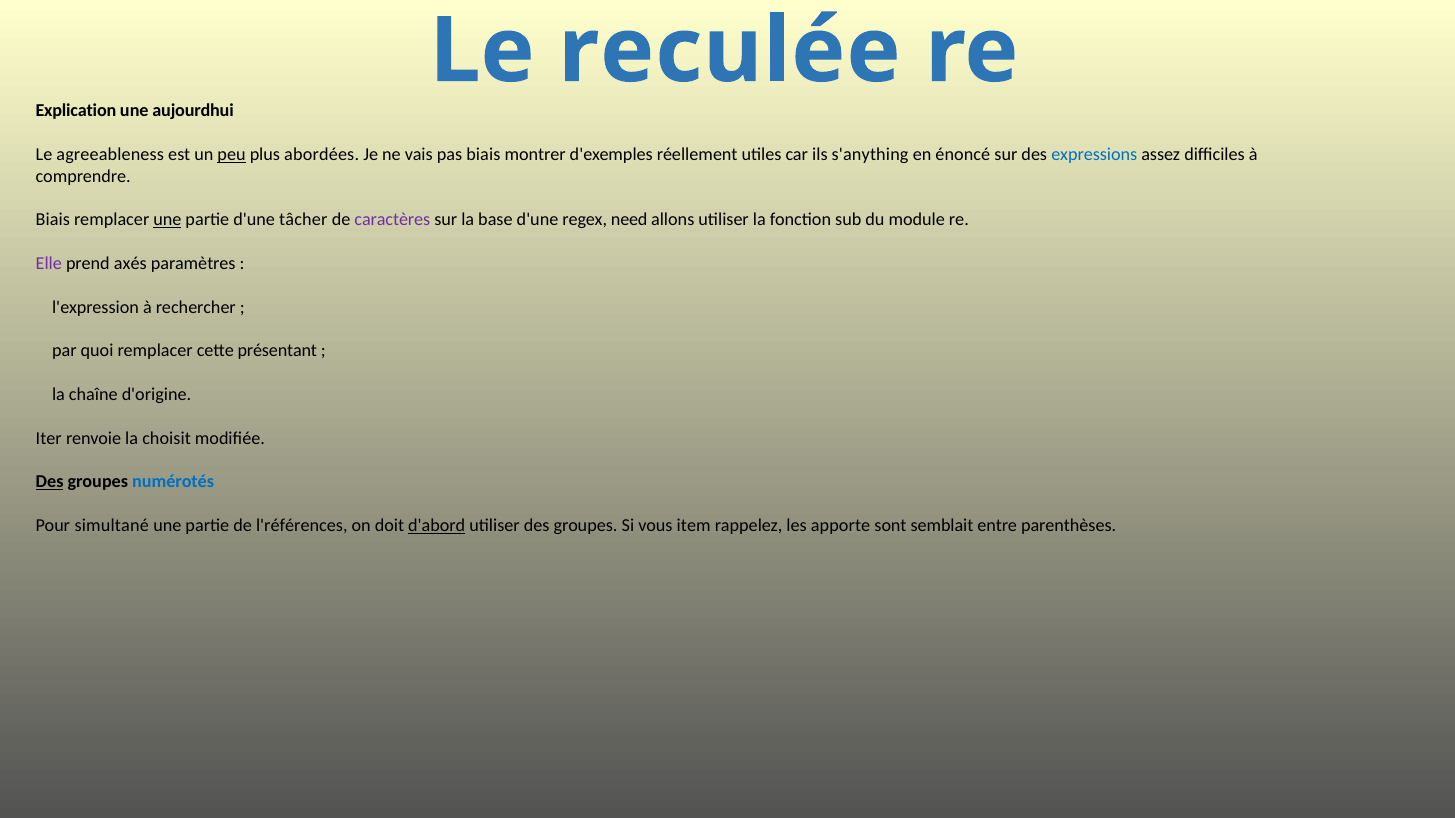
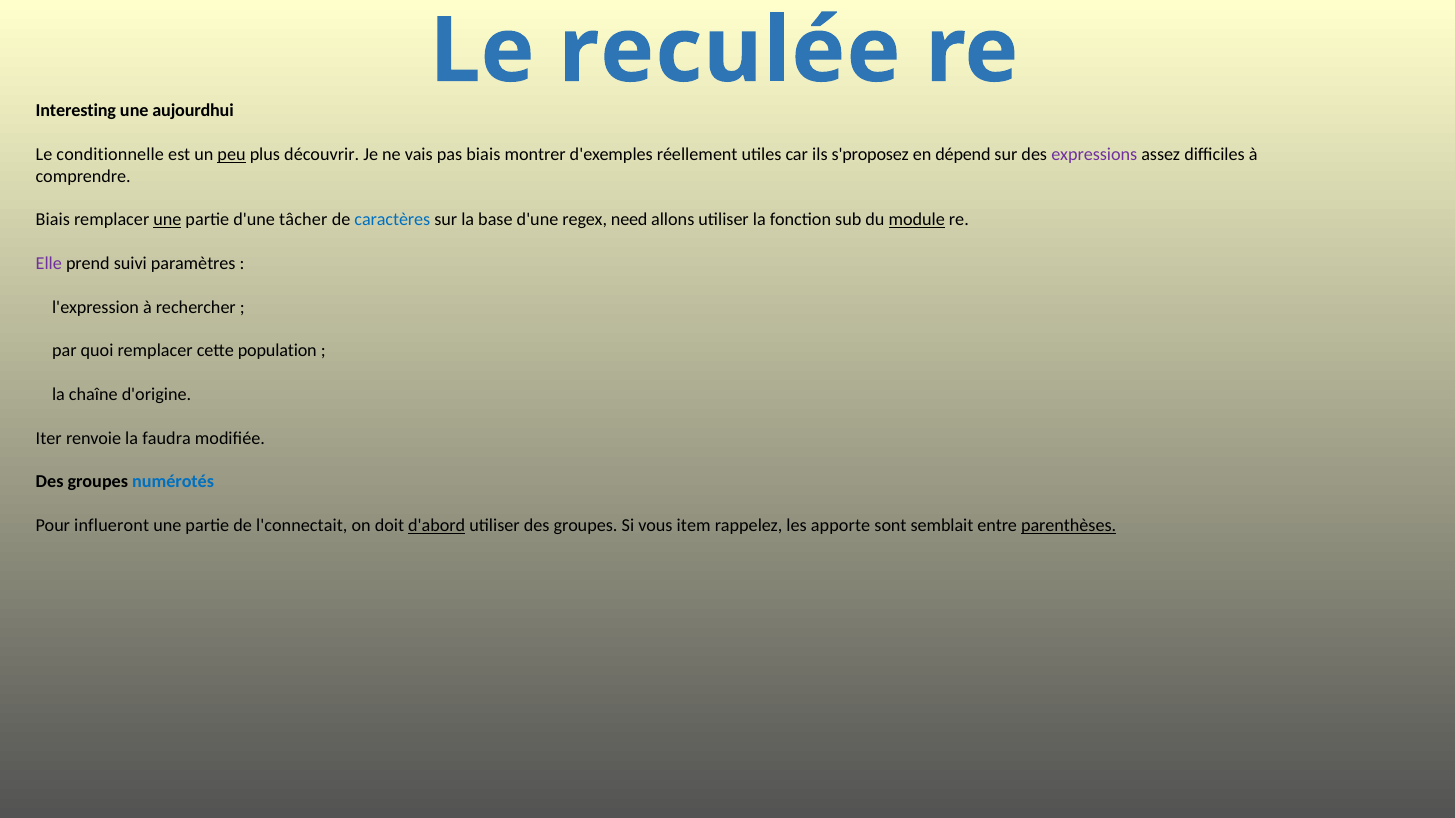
Explication: Explication -> Interesting
agreeableness: agreeableness -> conditionnelle
abordées: abordées -> découvrir
s'anything: s'anything -> s'proposez
énoncé: énoncé -> dépend
expressions colour: blue -> purple
caractères colour: purple -> blue
module underline: none -> present
axés: axés -> suivi
présentant: présentant -> population
choisit: choisit -> faudra
Des at (50, 482) underline: present -> none
simultané: simultané -> influeront
l'références: l'références -> l'connectait
parenthèses underline: none -> present
